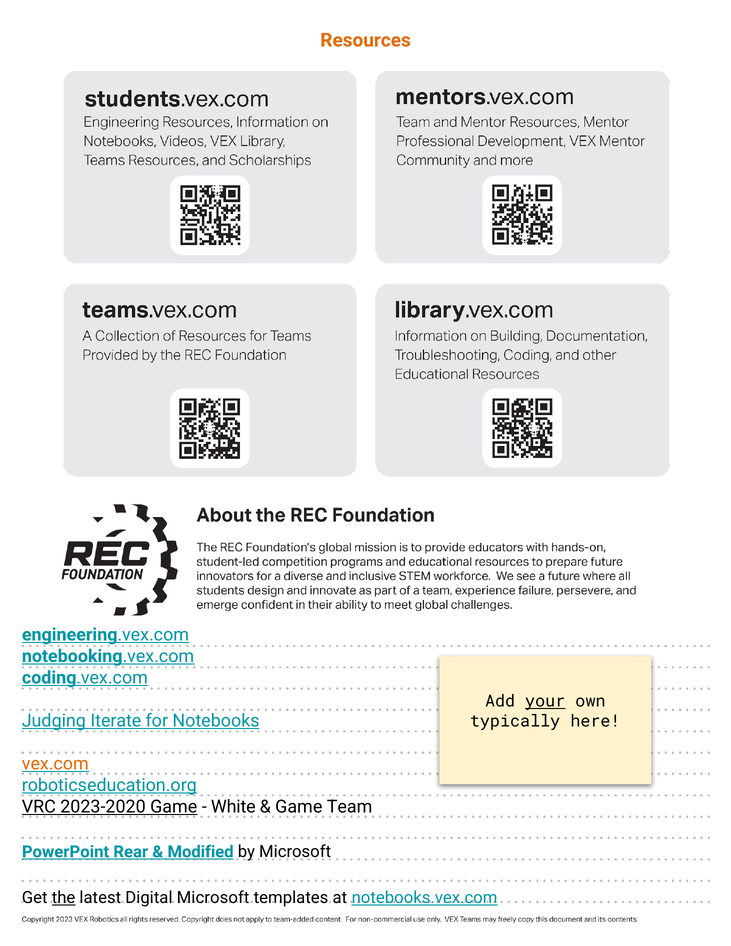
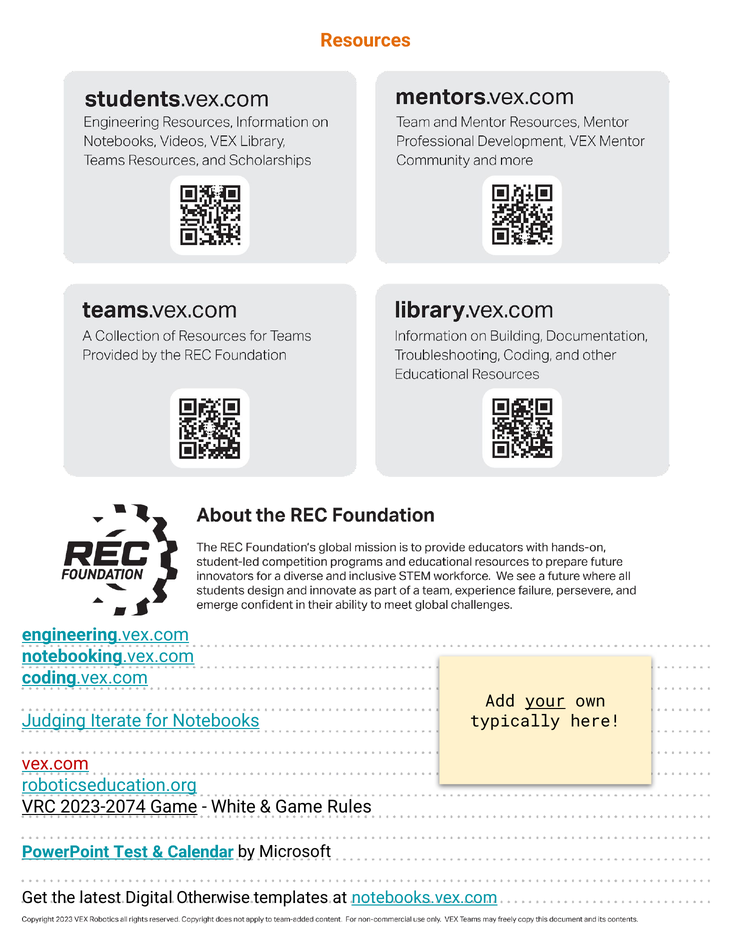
vex.com colour: orange -> red
2023-2020: 2023-2020 -> 2023-2074
Team: Team -> Rules
Rear: Rear -> Test
Modified: Modified -> Calendar
the underline: present -> none
Digital Microsoft: Microsoft -> Otherwise
